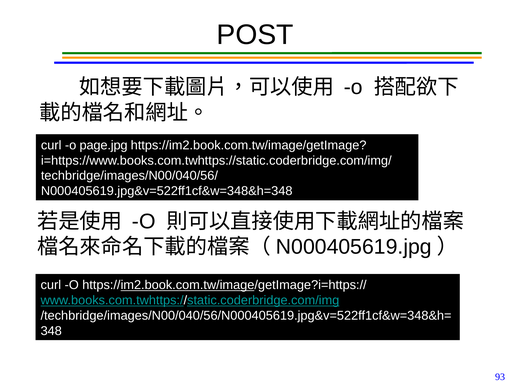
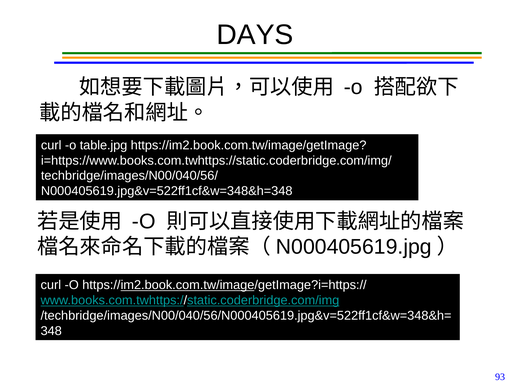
POST: POST -> DAYS
page.jpg: page.jpg -> table.jpg
